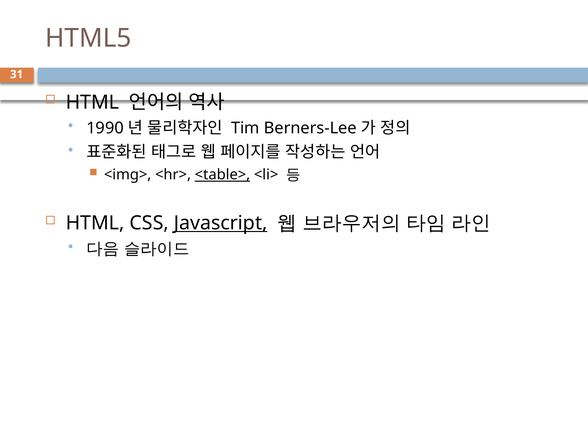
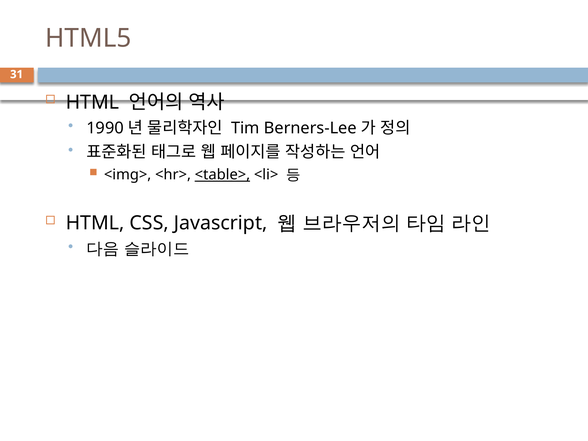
Javascript underline: present -> none
